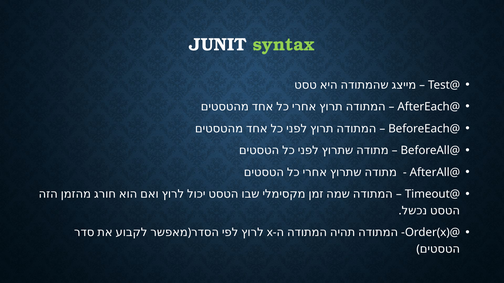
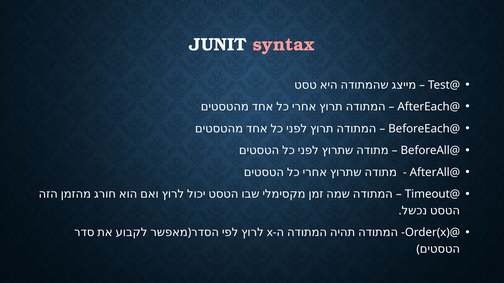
syntax colour: light green -> pink
